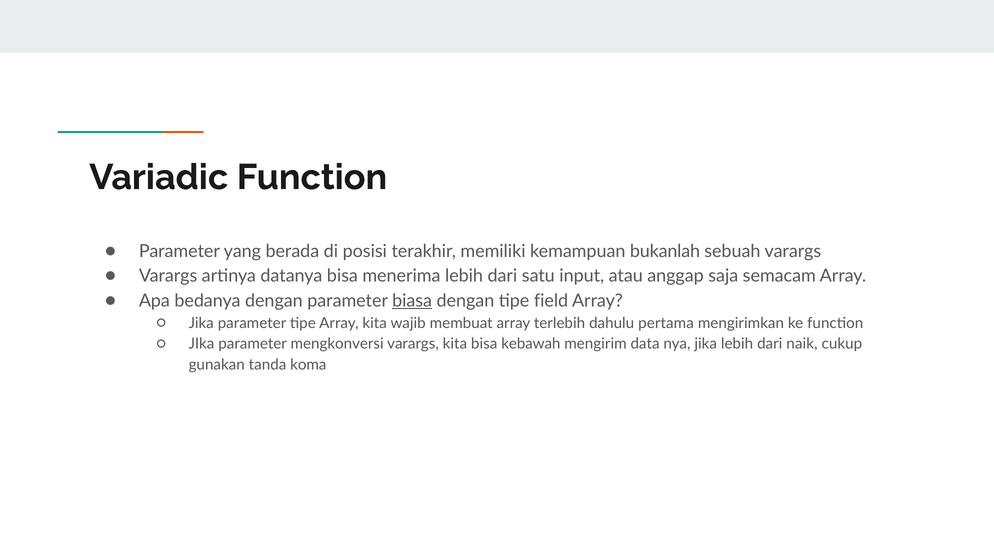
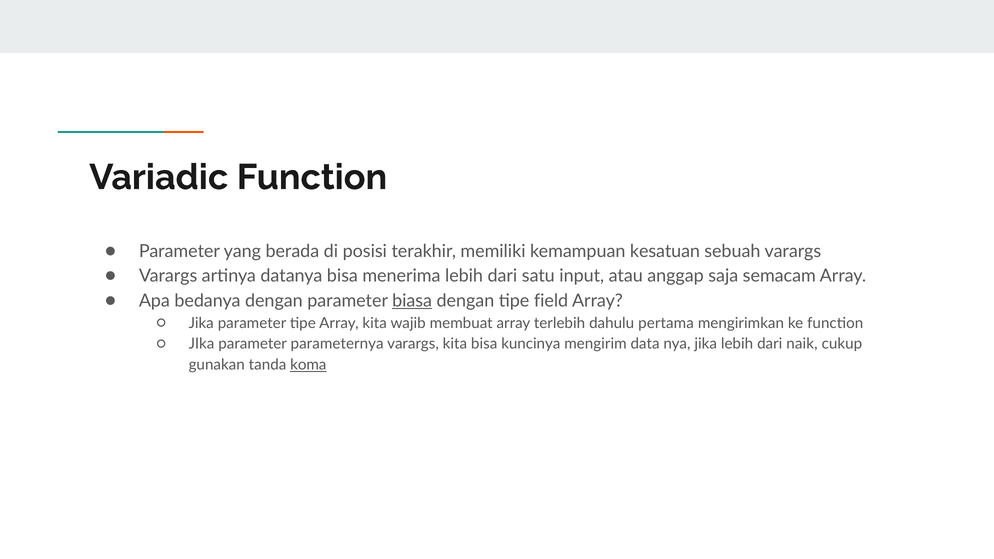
bukanlah: bukanlah -> kesatuan
mengkonversi: mengkonversi -> parameternya
kebawah: kebawah -> kuncinya
koma underline: none -> present
